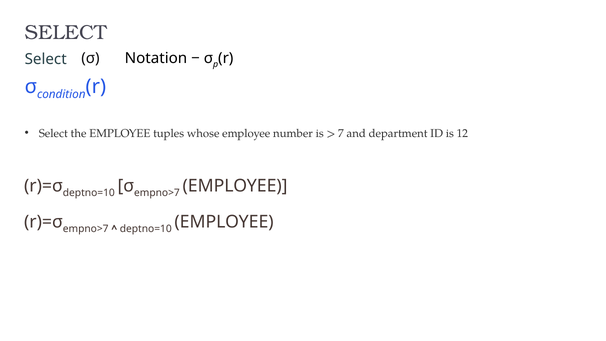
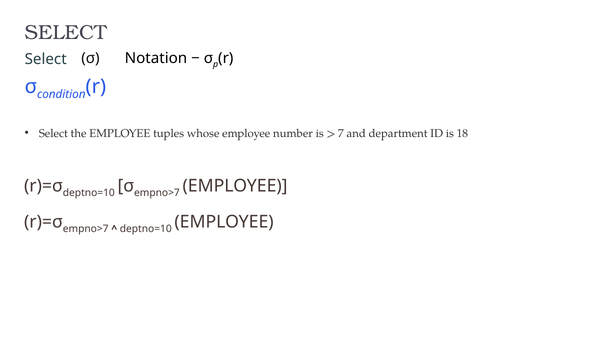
12: 12 -> 18
